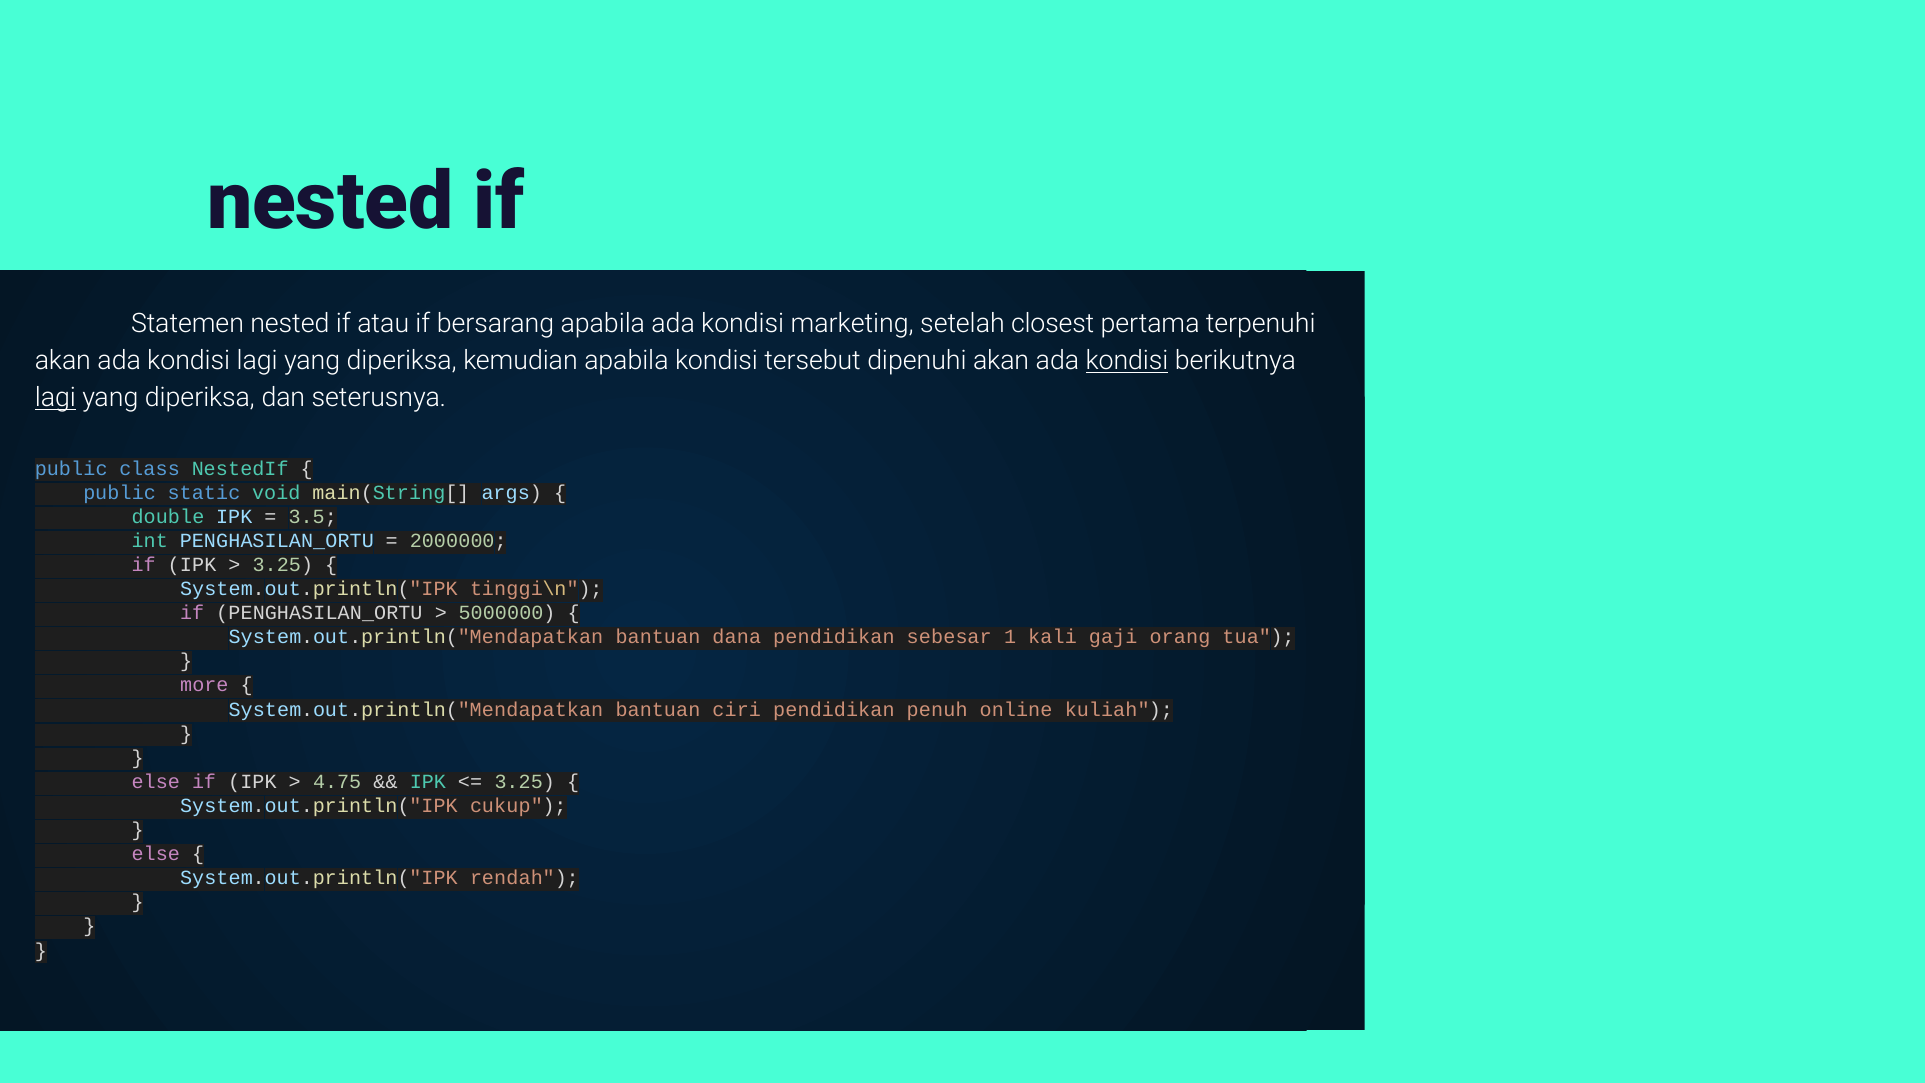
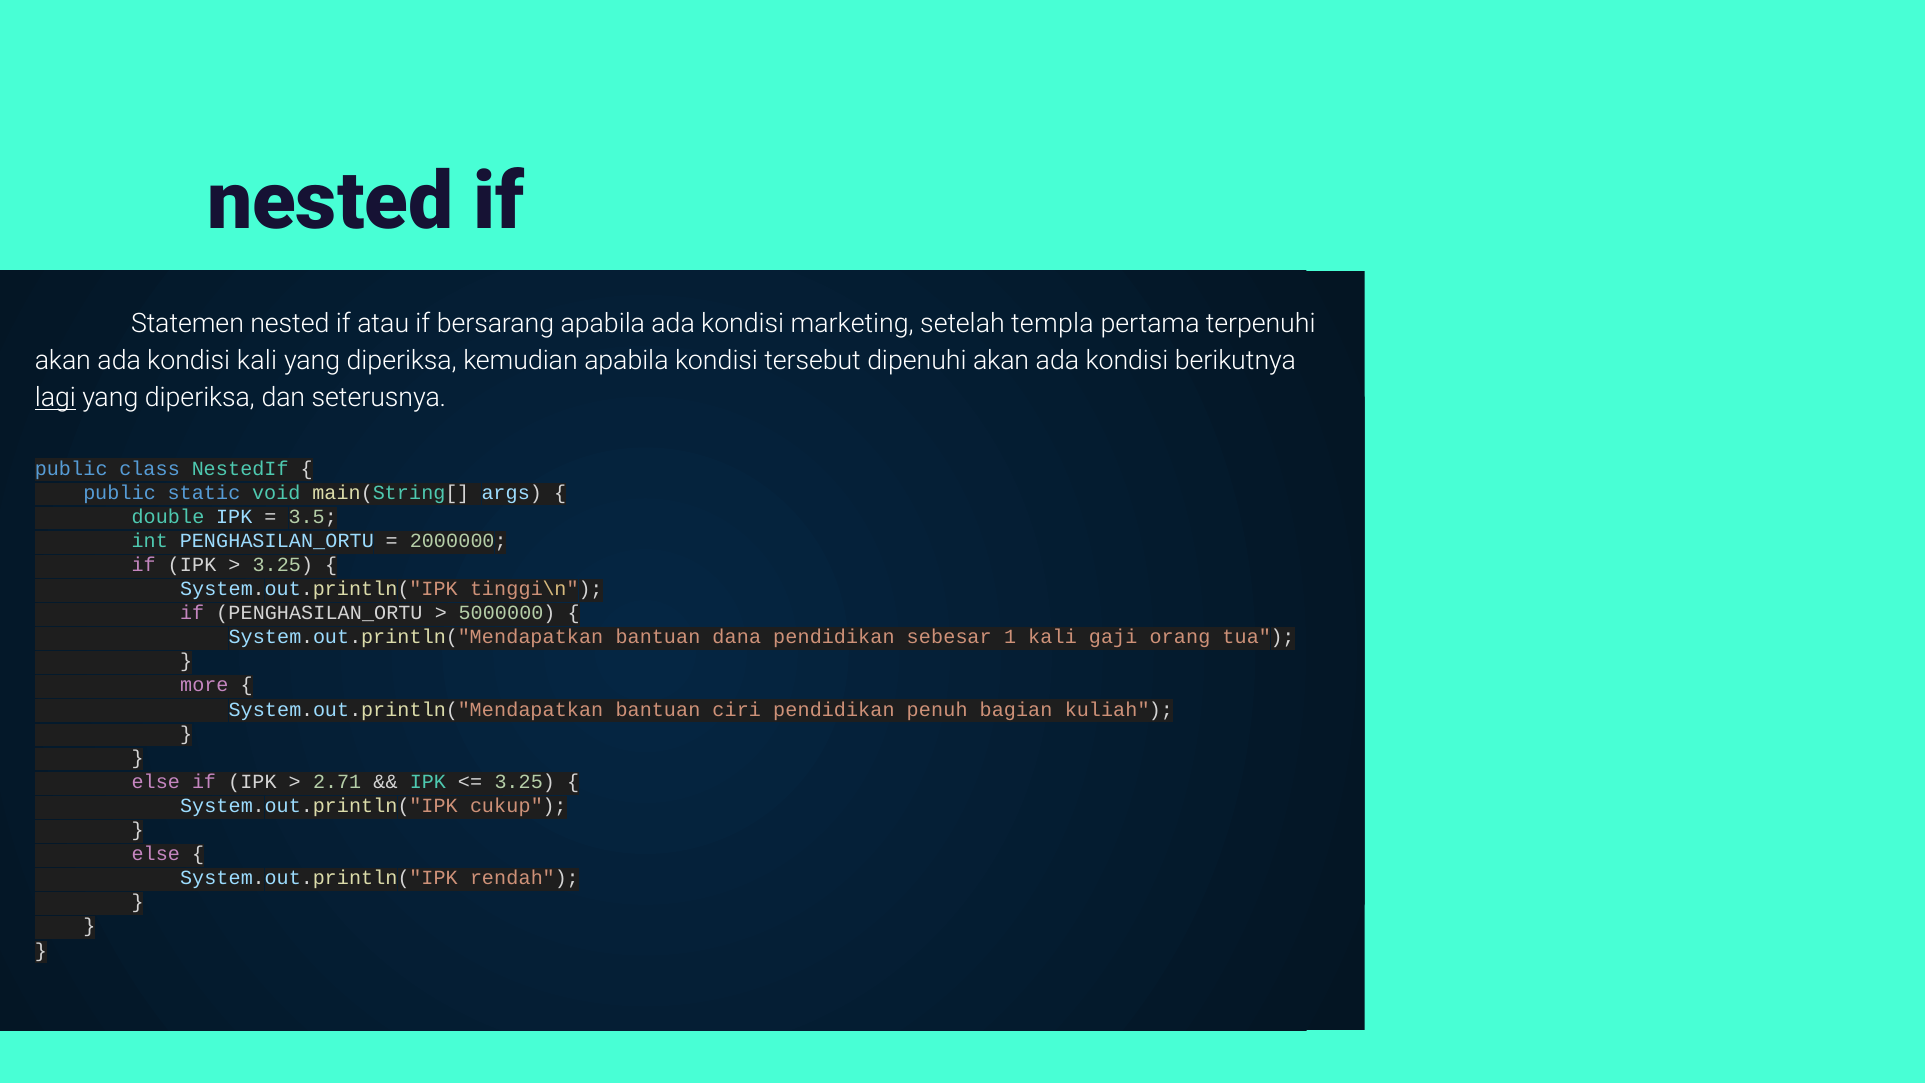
closest: closest -> templa
kondisi lagi: lagi -> kali
kondisi at (1127, 361) underline: present -> none
online: online -> bagian
4.75: 4.75 -> 2.71
